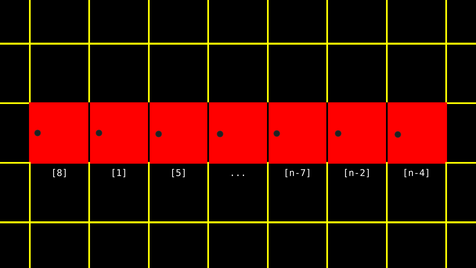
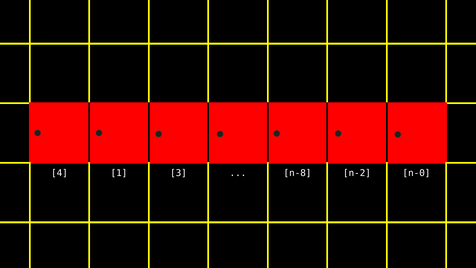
8: 8 -> 4
5: 5 -> 3
n-7: n-7 -> n-8
n-4: n-4 -> n-0
